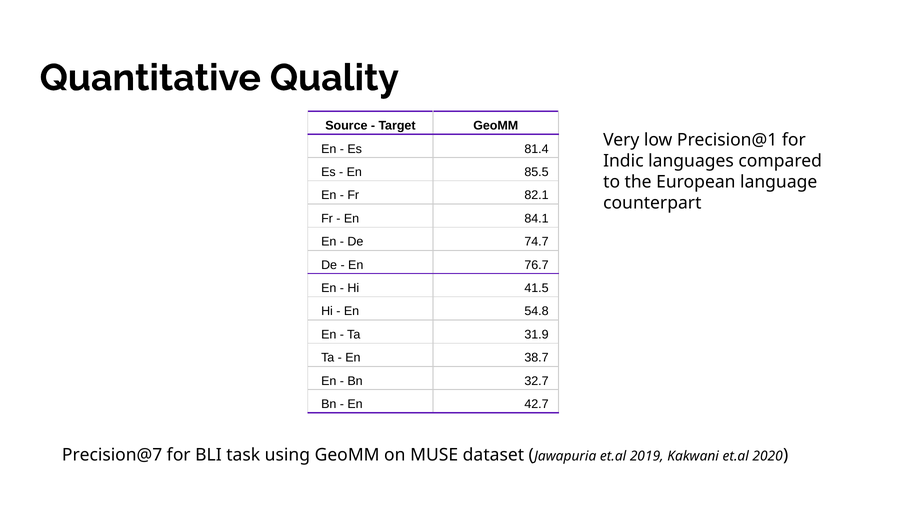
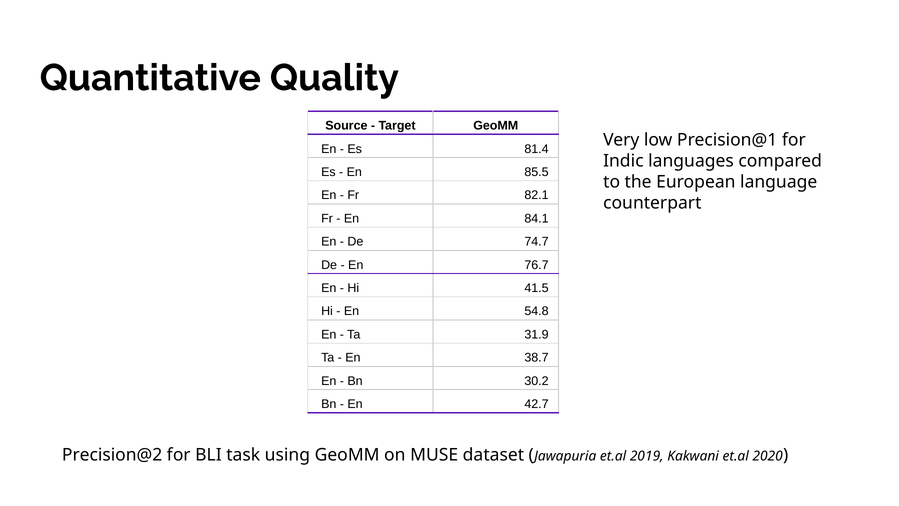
32.7: 32.7 -> 30.2
Precision@7: Precision@7 -> Precision@2
